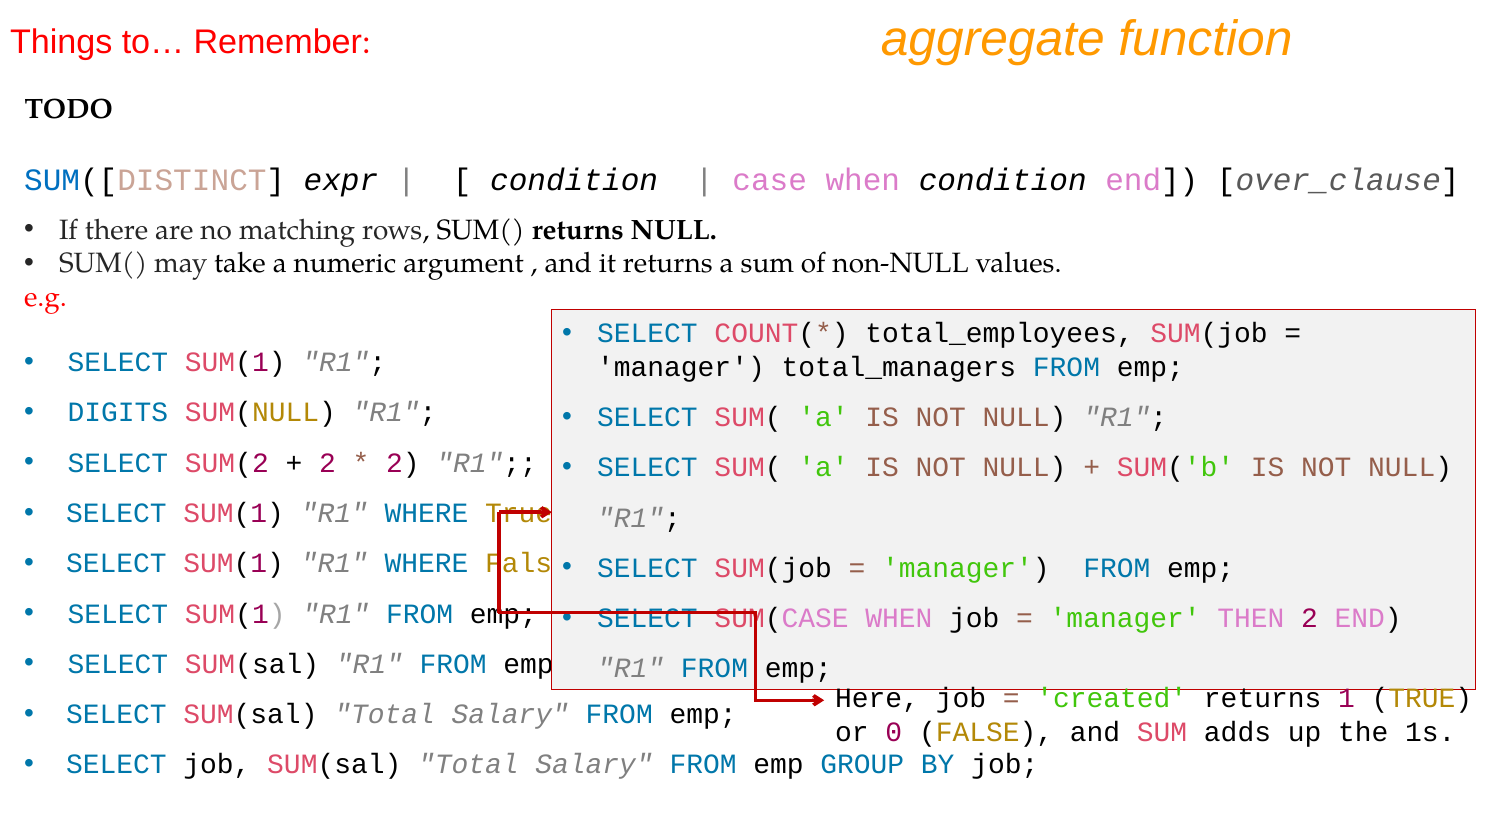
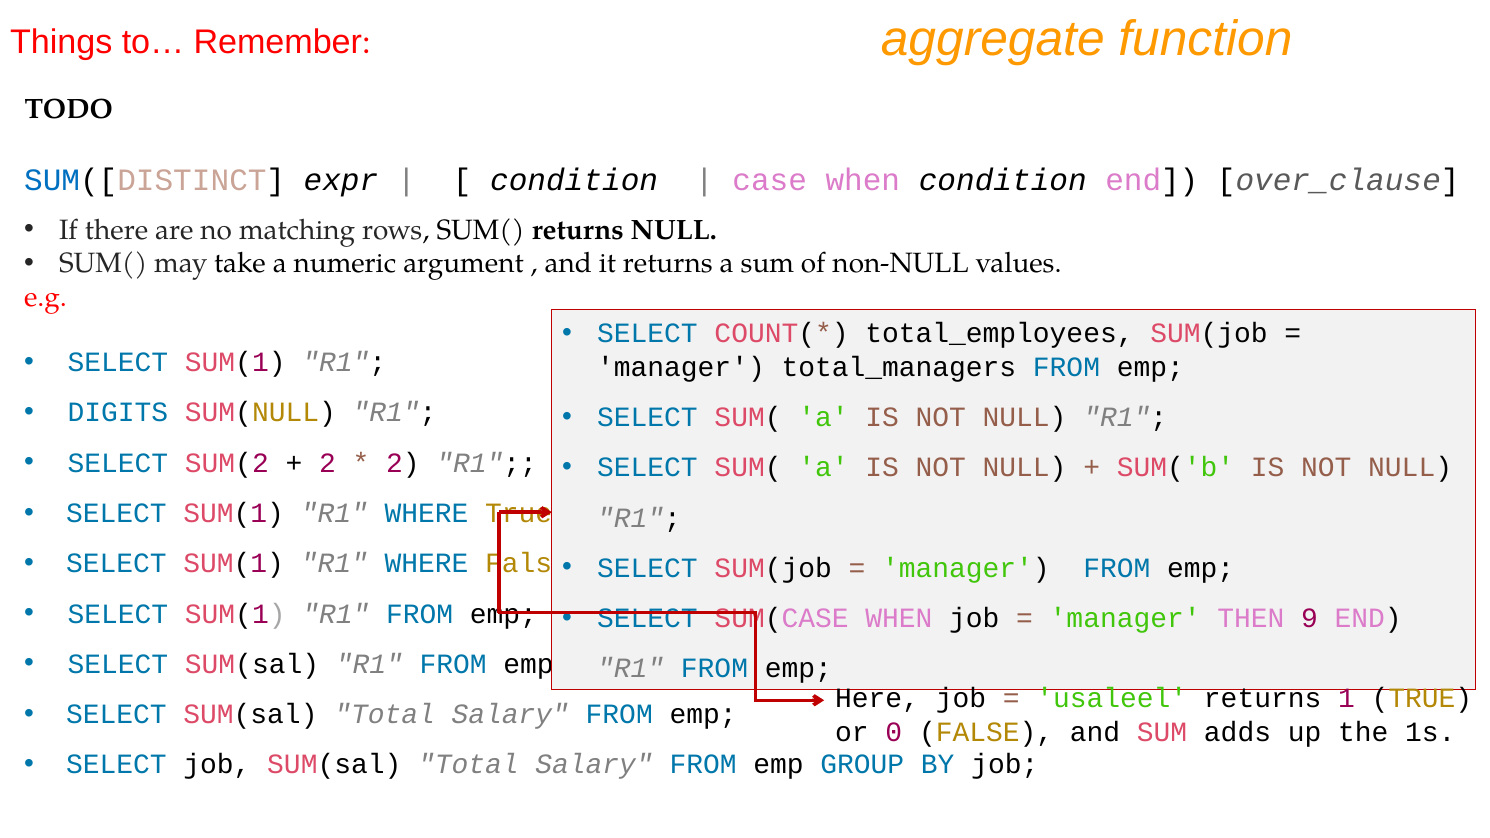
THEN 2: 2 -> 9
created: created -> usaleel
